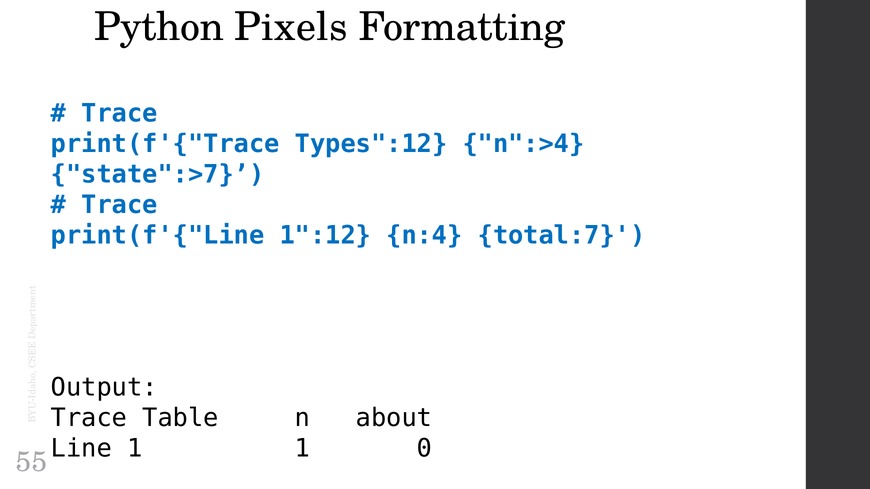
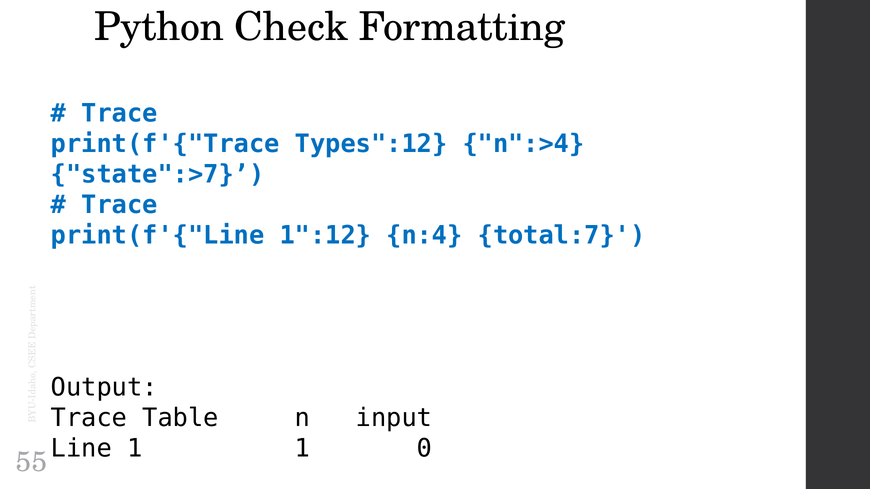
Pixels: Pixels -> Check
about: about -> input
